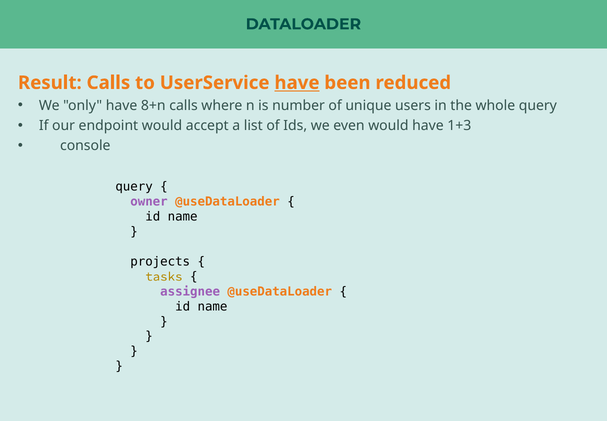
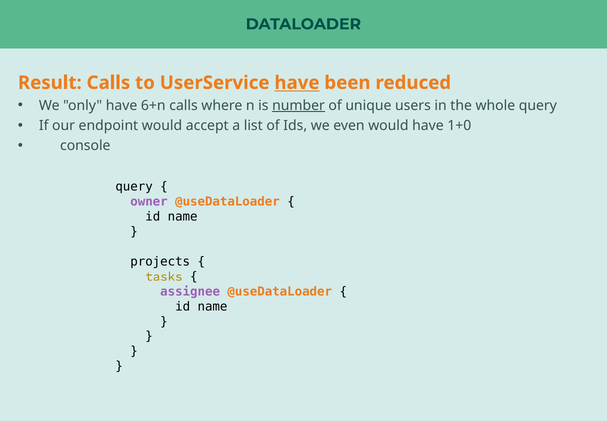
8+n: 8+n -> 6+n
number underline: none -> present
1+3: 1+3 -> 1+0
